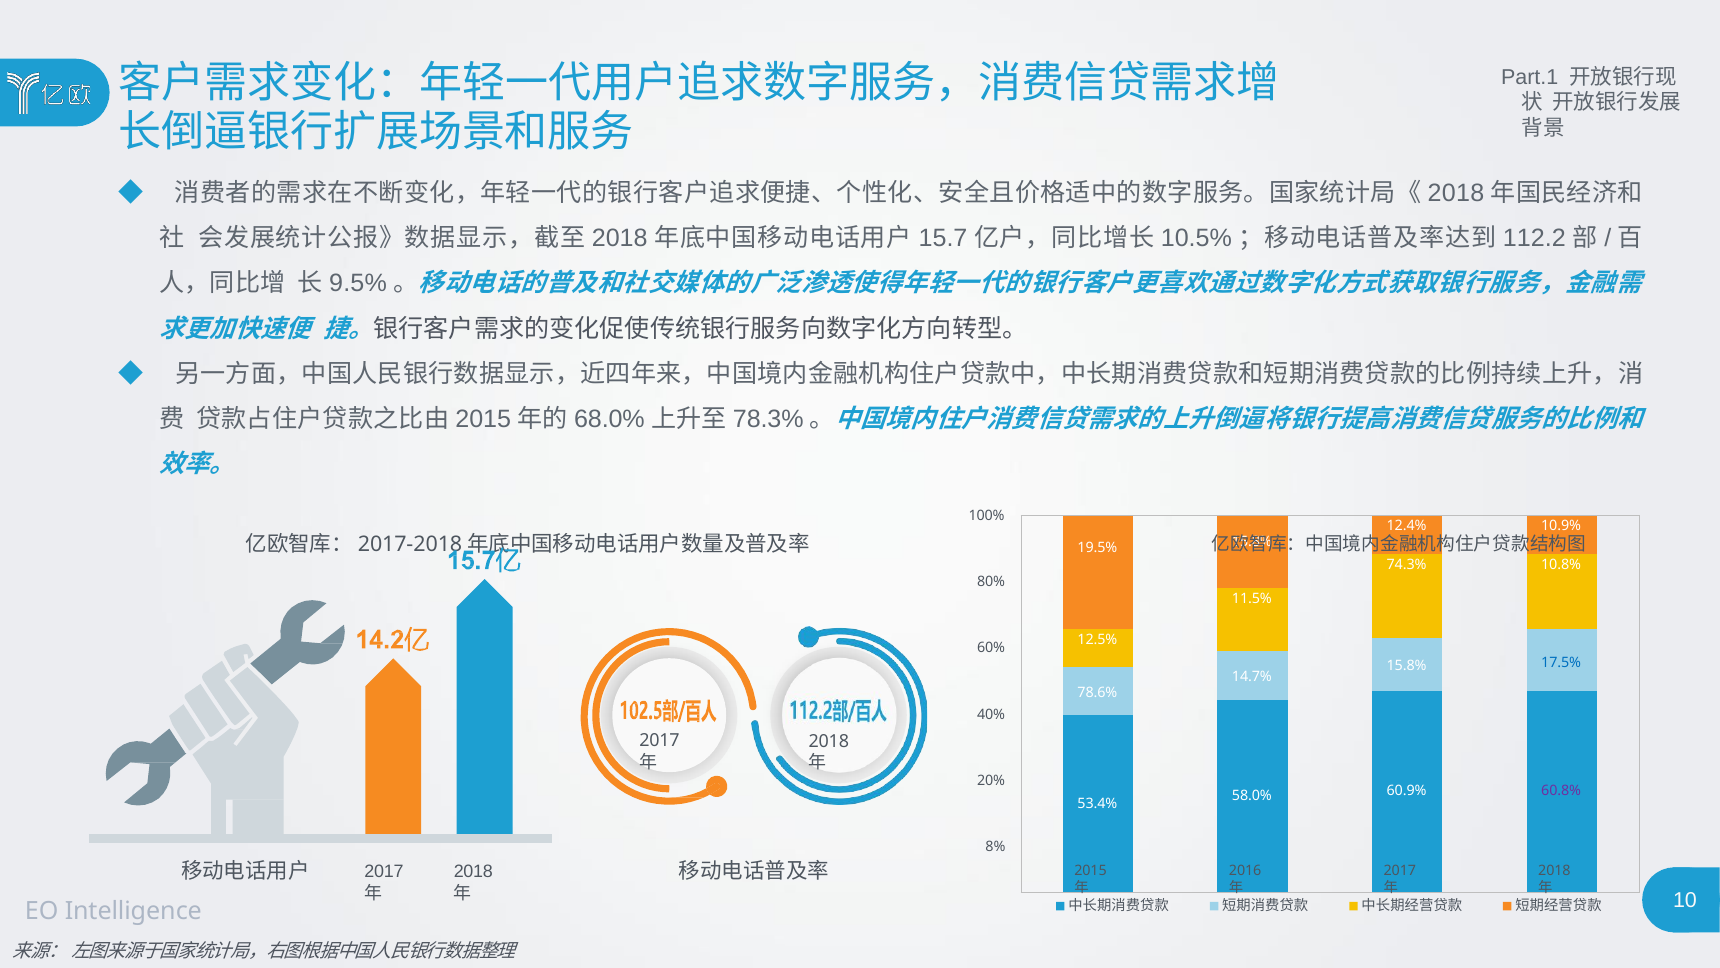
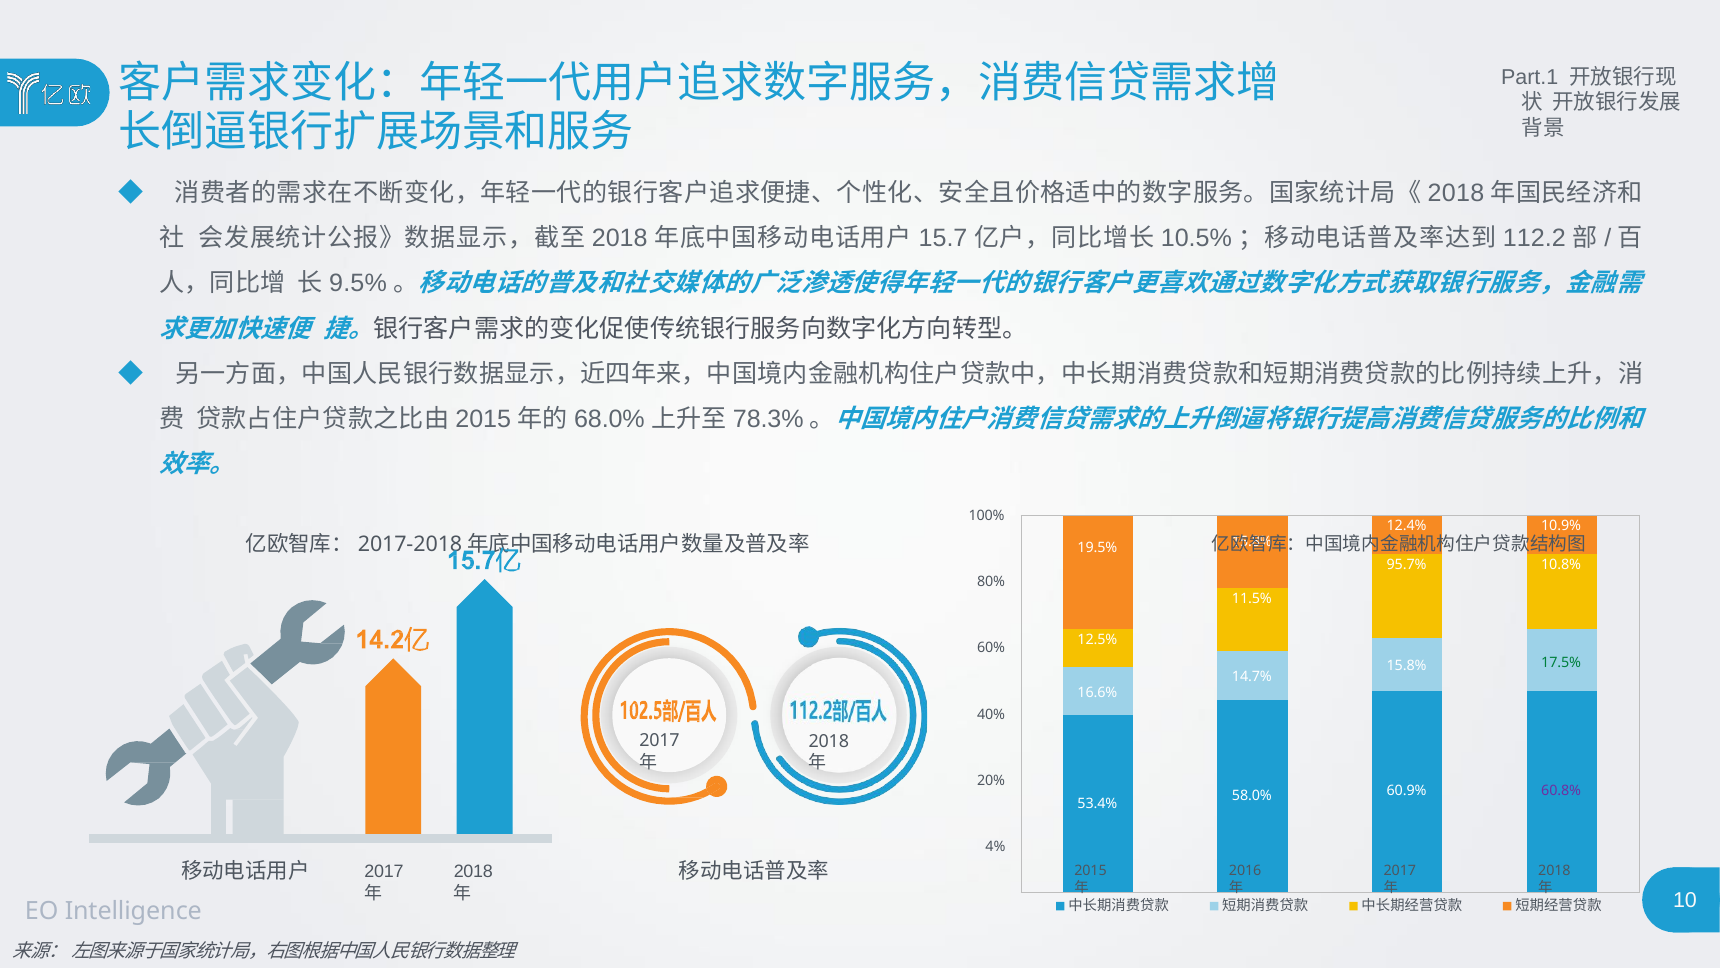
74.3%: 74.3% -> 95.7%
17.5% colour: blue -> green
78.6%: 78.6% -> 16.6%
8%: 8% -> 4%
